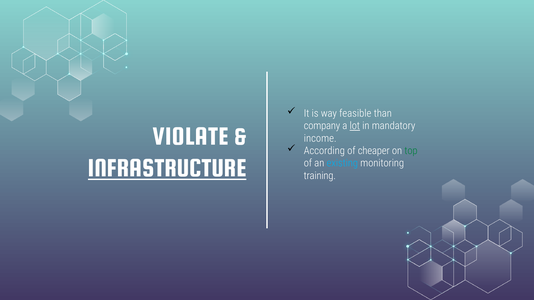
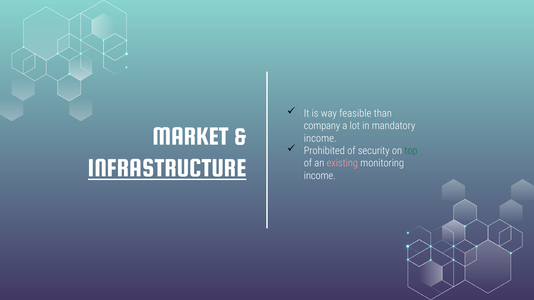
lot underline: present -> none
VIOLATE: VIOLATE -> MARKET
According: According -> Prohibited
cheaper: cheaper -> security
existing colour: light blue -> pink
training at (320, 176): training -> income
